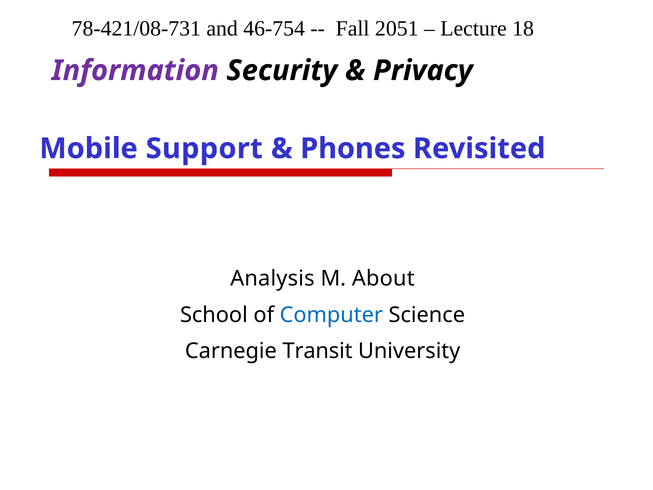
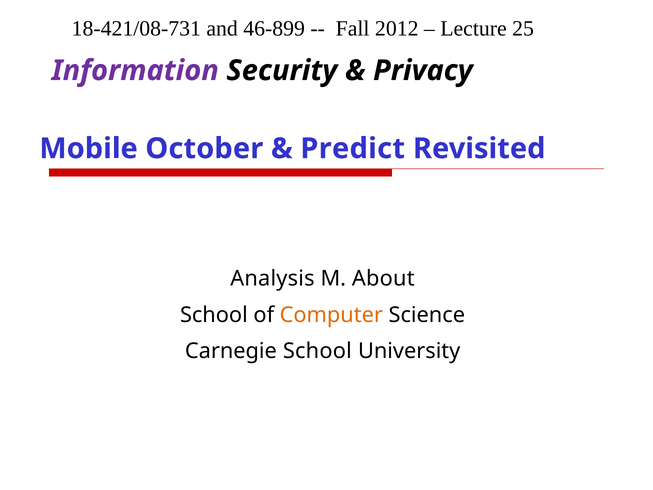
78-421/08-731: 78-421/08-731 -> 18-421/08-731
46-754: 46-754 -> 46-899
2051: 2051 -> 2012
18: 18 -> 25
Support: Support -> October
Phones: Phones -> Predict
Computer colour: blue -> orange
Carnegie Transit: Transit -> School
